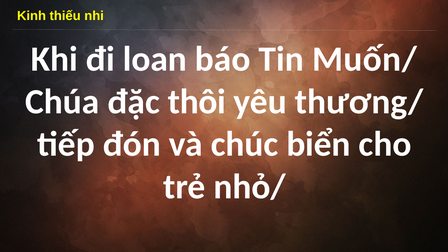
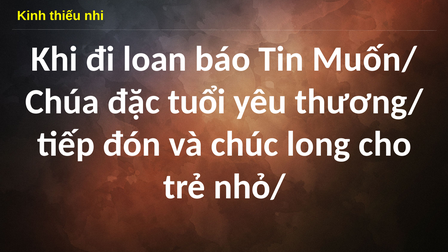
thôi: thôi -> tuổi
biển: biển -> long
